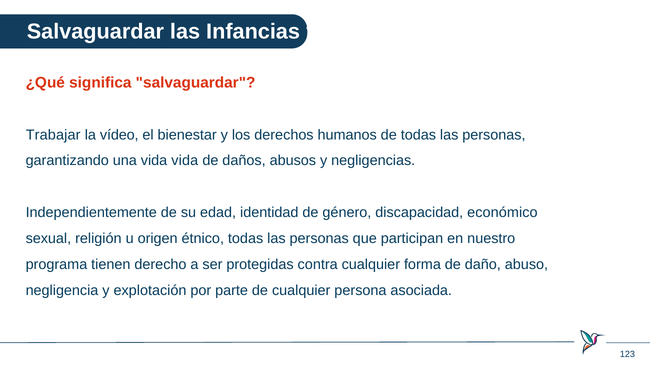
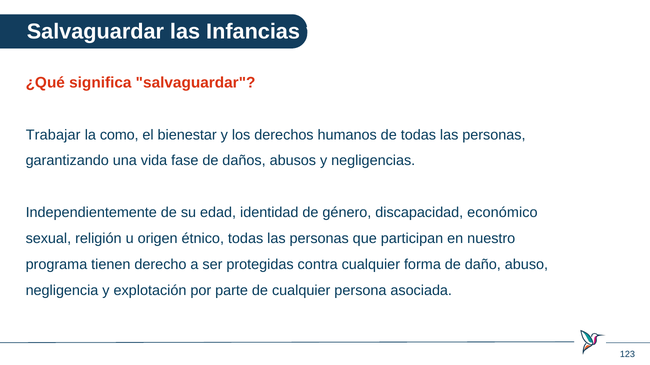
vídeo: vídeo -> como
vida vida: vida -> fase
